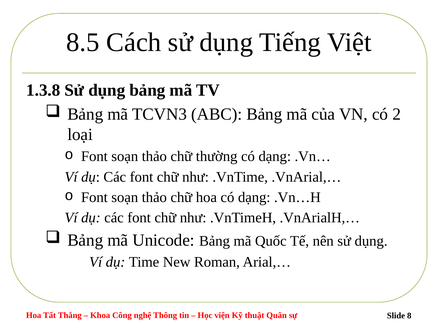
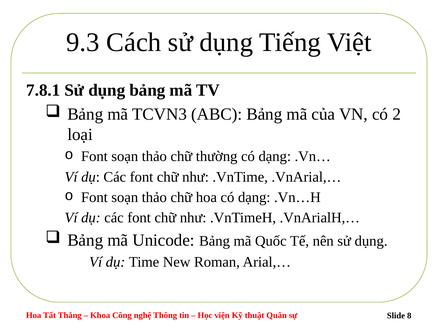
8.5: 8.5 -> 9.3
1.3.8: 1.3.8 -> 7.8.1
